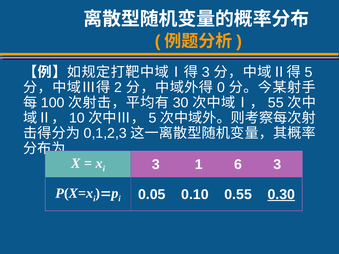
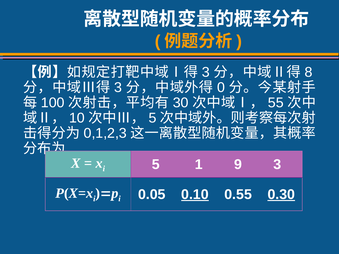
5 at (309, 72): 5 -> 8
2 at (118, 87): 2 -> 3
3 at (156, 165): 3 -> 5
6: 6 -> 9
0.10 underline: none -> present
